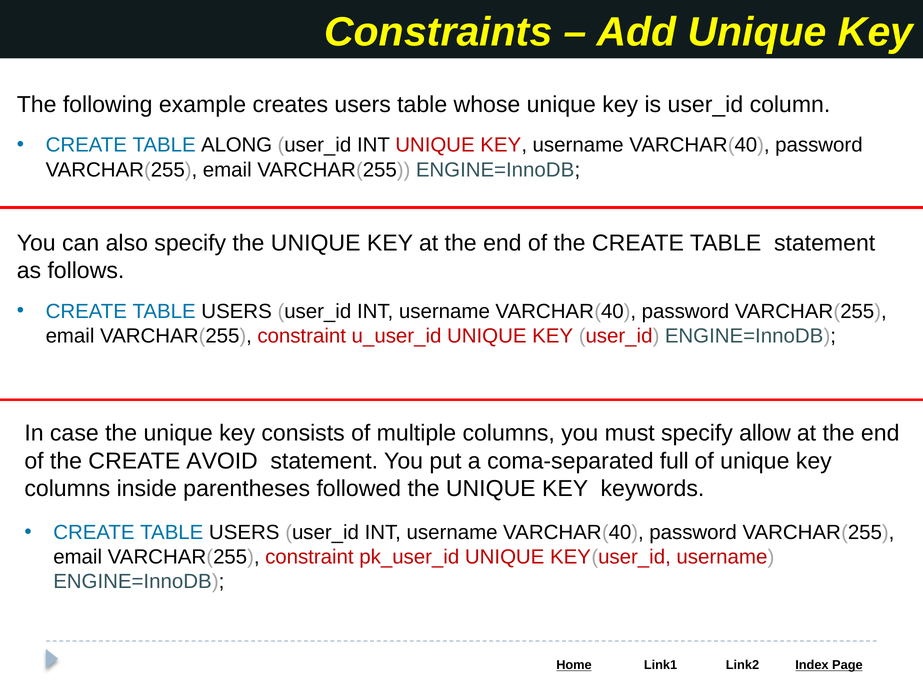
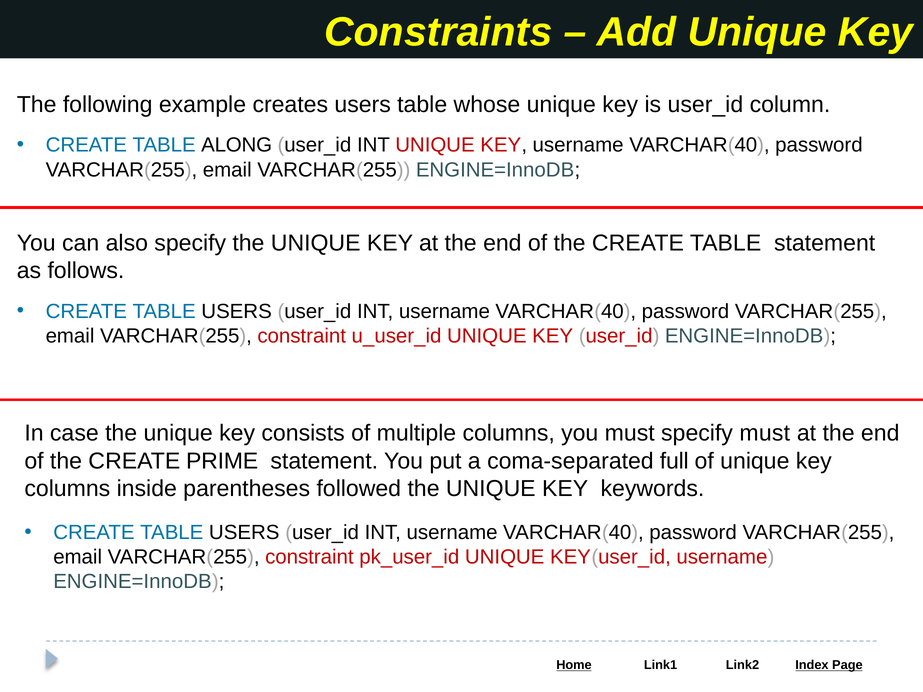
specify allow: allow -> must
AVOID: AVOID -> PRIME
